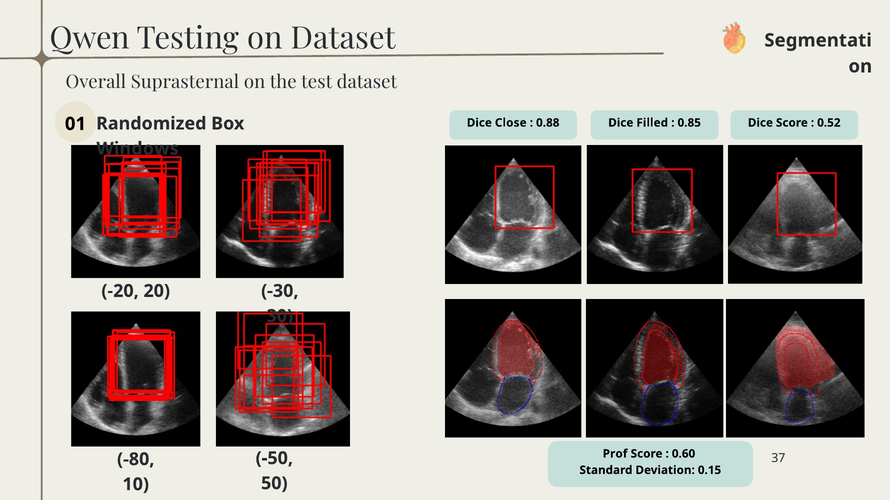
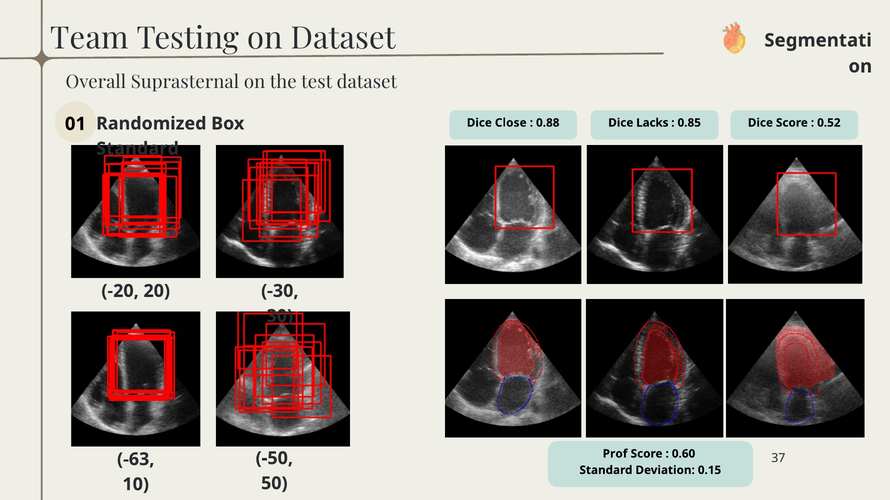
Qwen: Qwen -> Team
Filled: Filled -> Lacks
Windows at (138, 149): Windows -> Standard
-80: -80 -> -63
